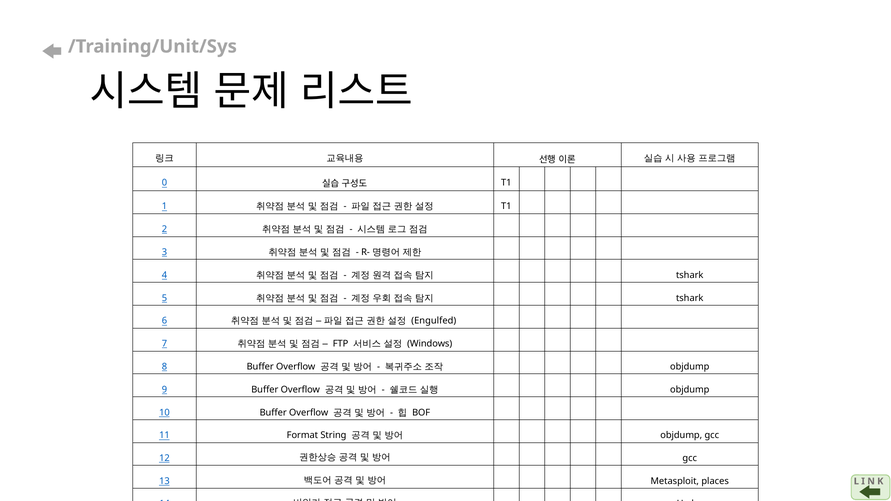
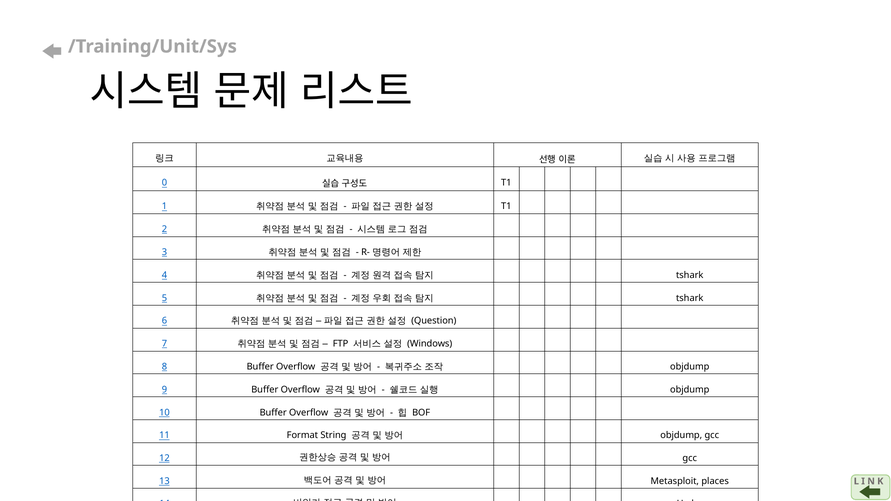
Engulfed: Engulfed -> Question
